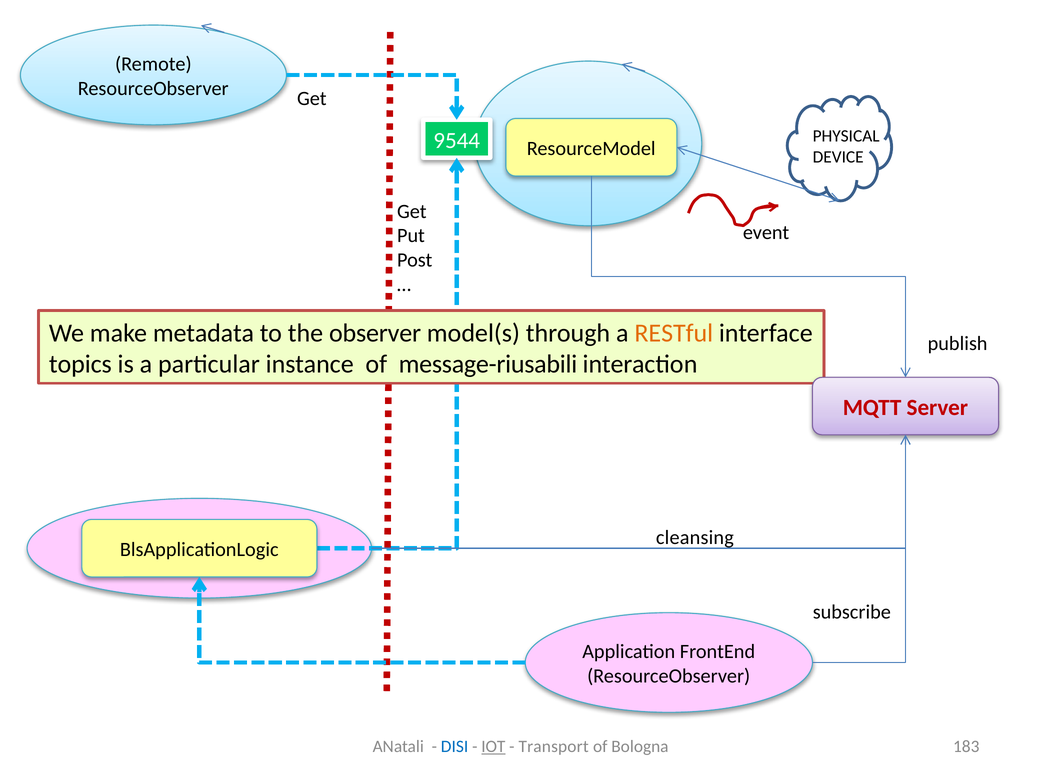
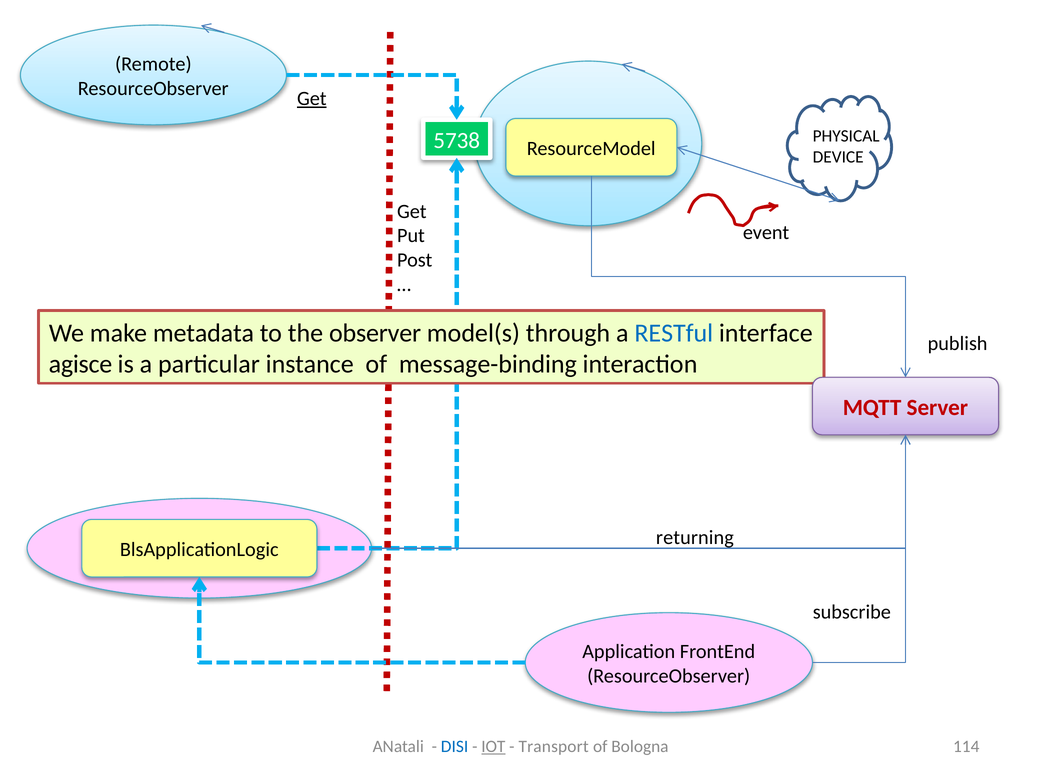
Get at (312, 98) underline: none -> present
9544: 9544 -> 5738
RESTful colour: orange -> blue
topics: topics -> agisce
message-riusabili: message-riusabili -> message-binding
cleansing: cleansing -> returning
183: 183 -> 114
